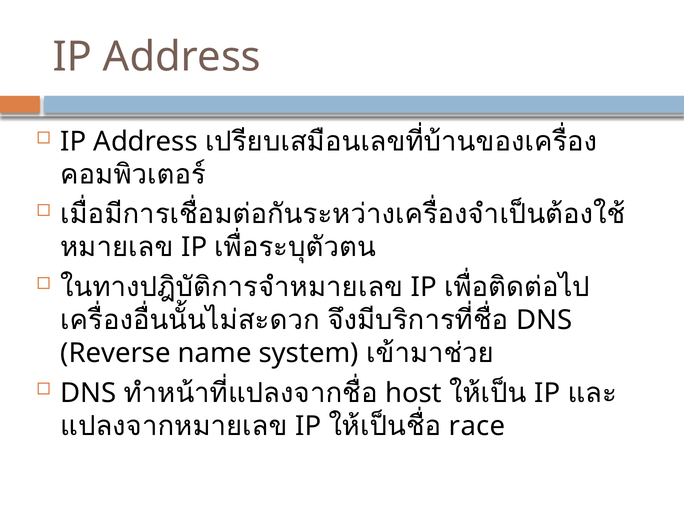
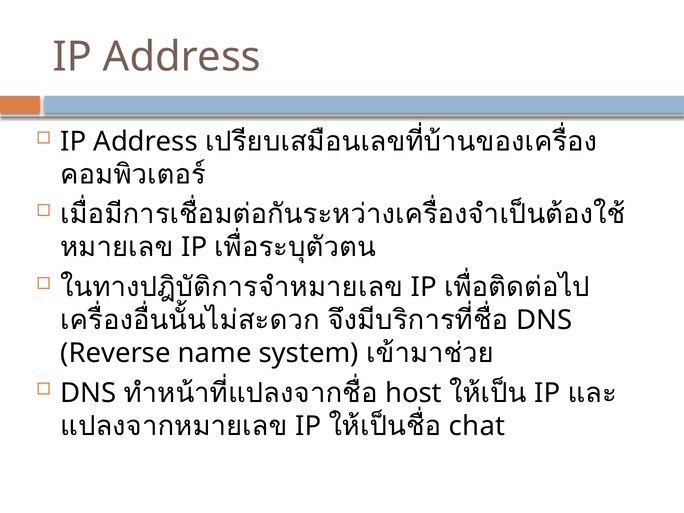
race: race -> chat
